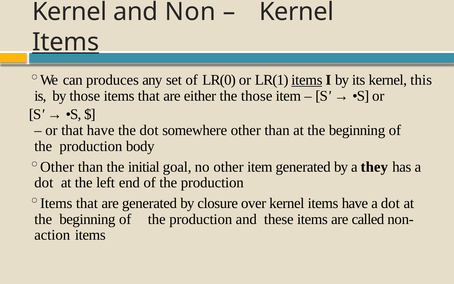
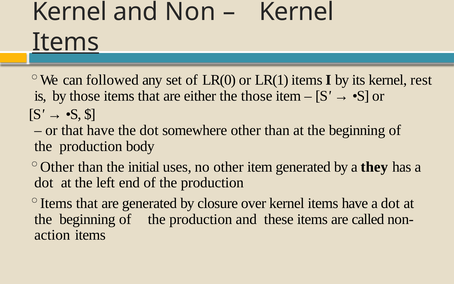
produces: produces -> followed
items at (307, 80) underline: present -> none
this: this -> rest
goal: goal -> uses
